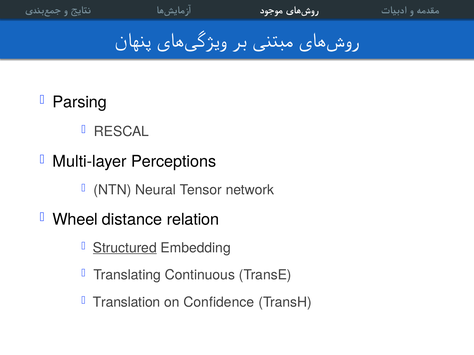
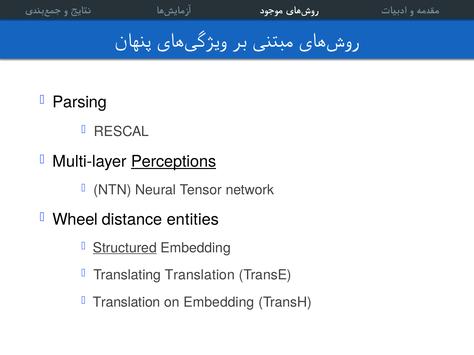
Perceptions underline: none -> present
relation: relation -> entities
Translating Continuous: Continuous -> Translation
on Confidence: Confidence -> Embedding
